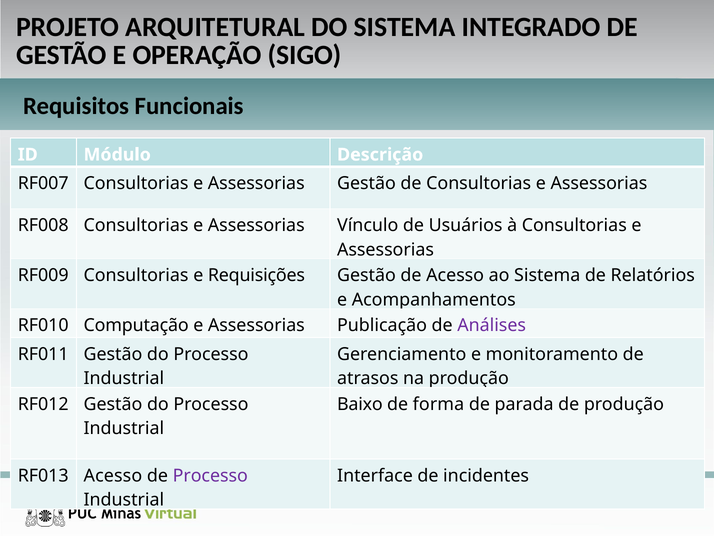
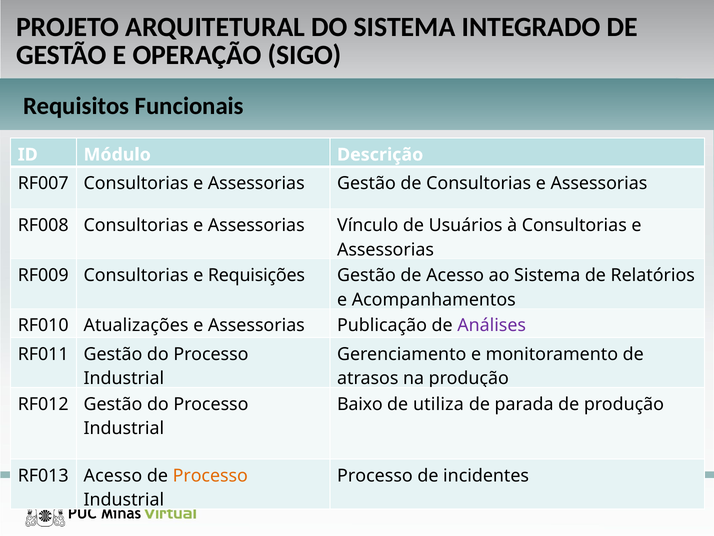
Computação: Computação -> Atualizações
forma: forma -> utiliza
Processo at (210, 475) colour: purple -> orange
Interface at (375, 475): Interface -> Processo
